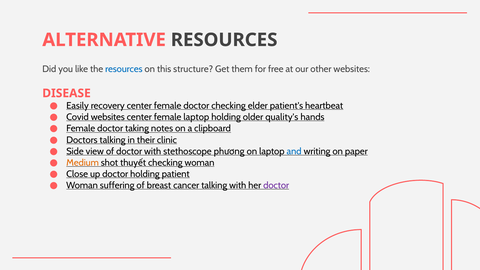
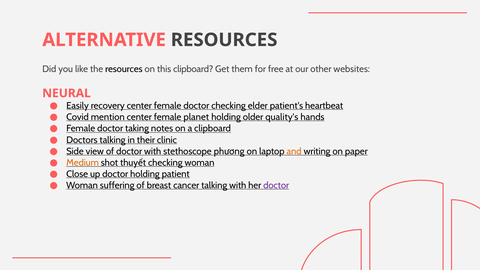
resources at (124, 69) colour: blue -> black
this structure: structure -> clipboard
DISEASE: DISEASE -> NEURAL
Covid websites: websites -> mention
female laptop: laptop -> planet
and colour: blue -> orange
